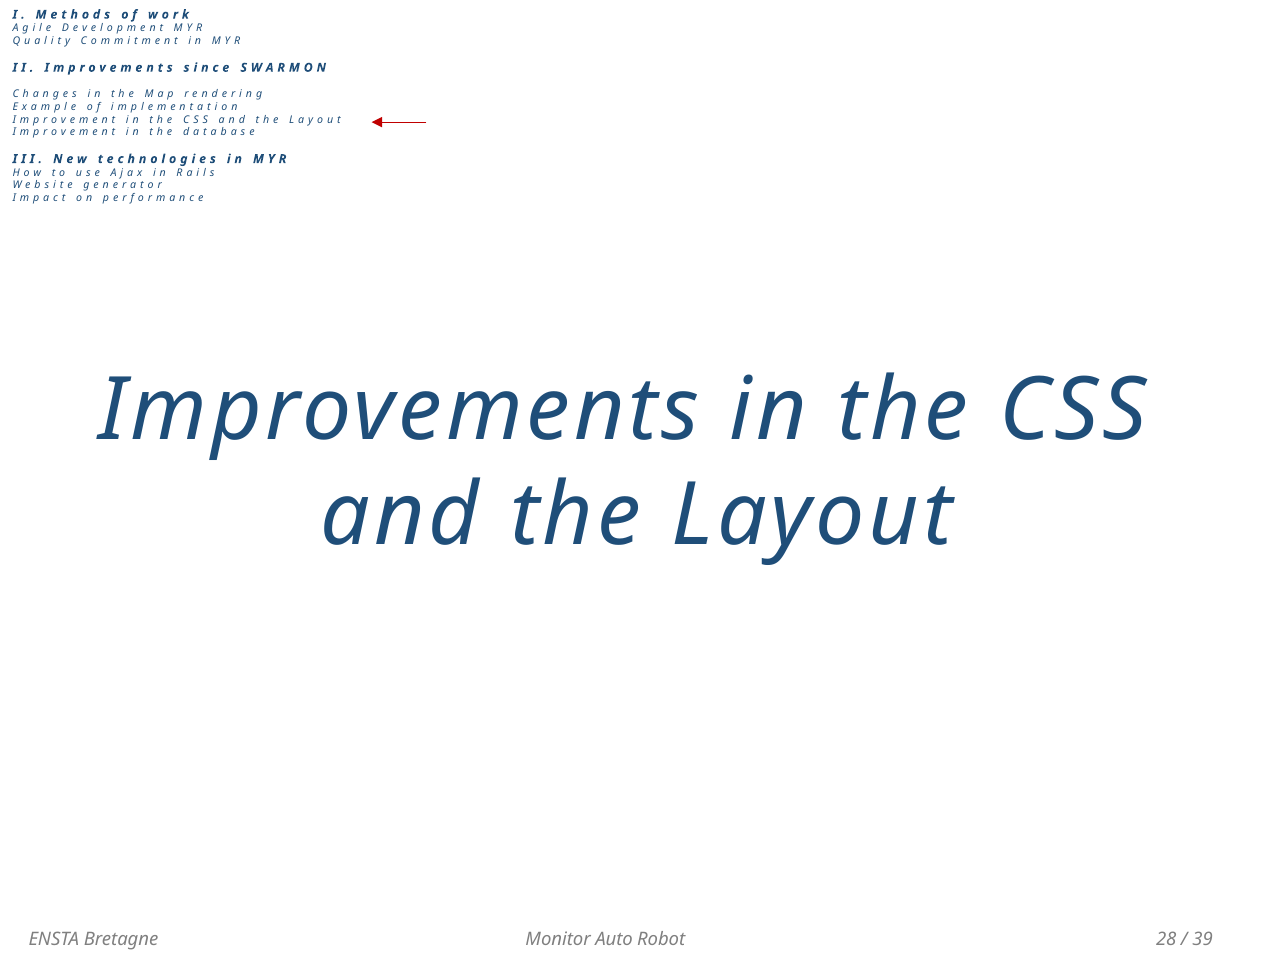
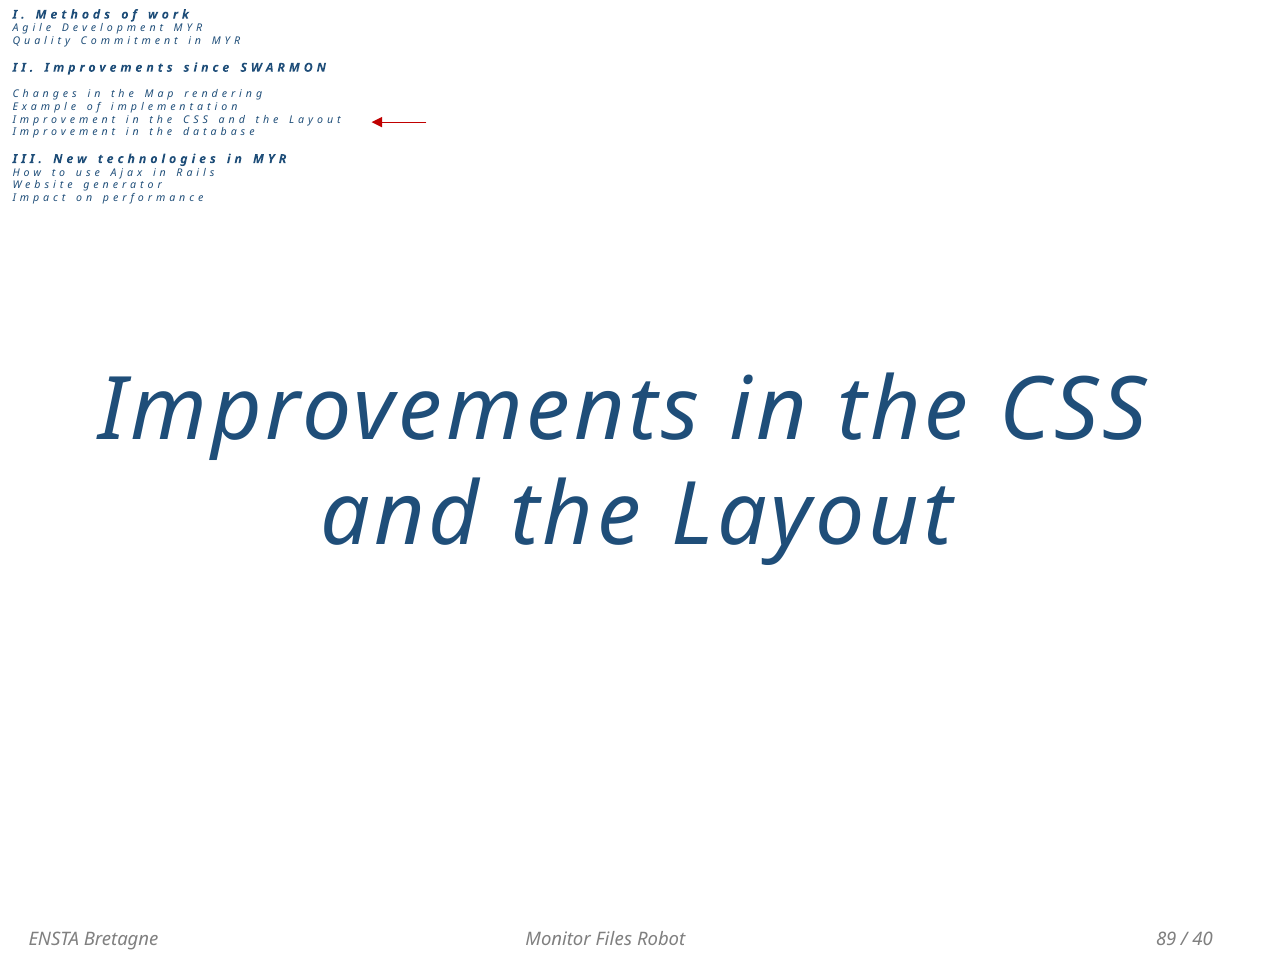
Auto: Auto -> Files
28: 28 -> 89
39: 39 -> 40
